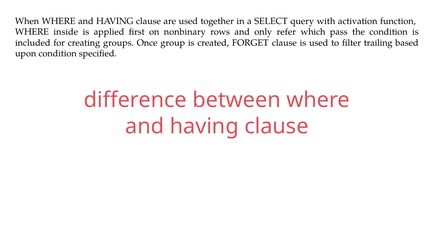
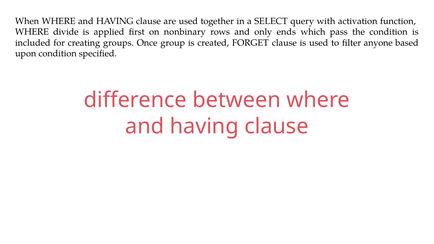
inside: inside -> divide
refer: refer -> ends
trailing: trailing -> anyone
